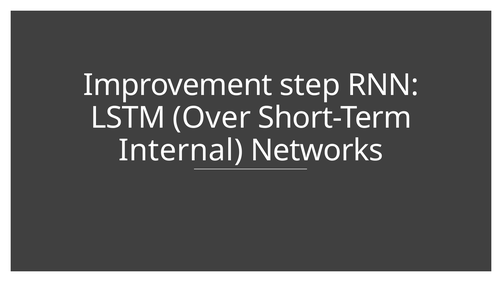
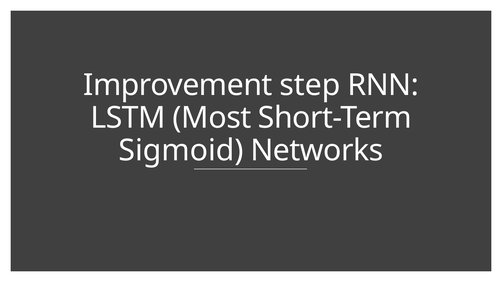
Over: Over -> Most
Internal: Internal -> Sigmoid
